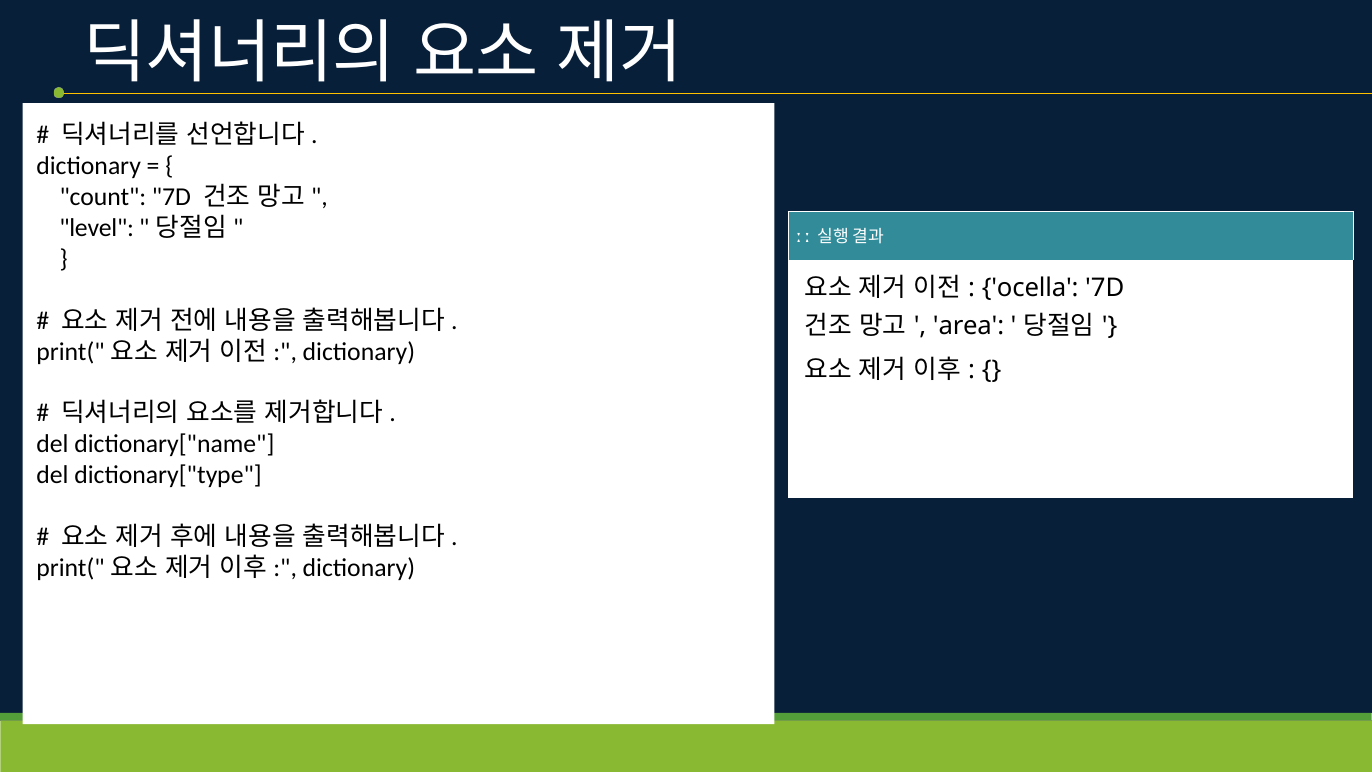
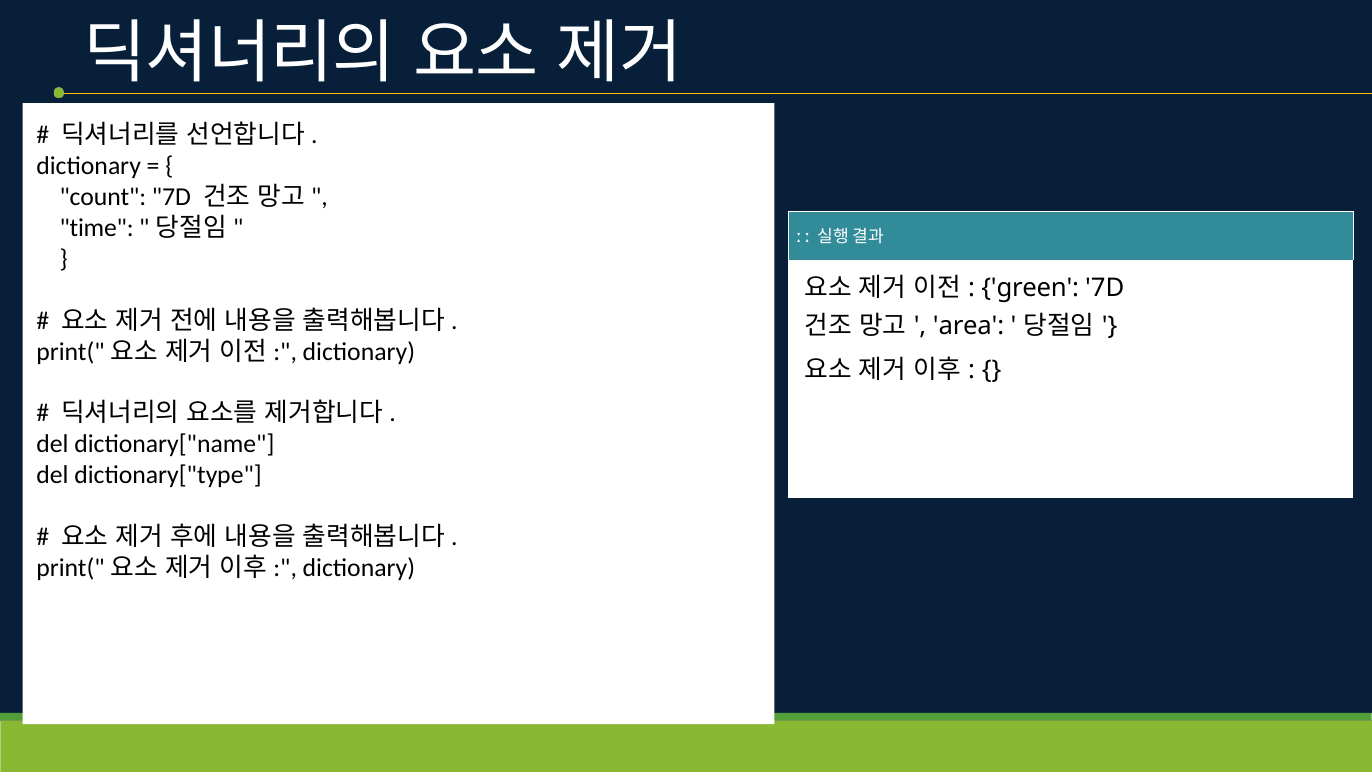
level: level -> time
ocella: ocella -> green
